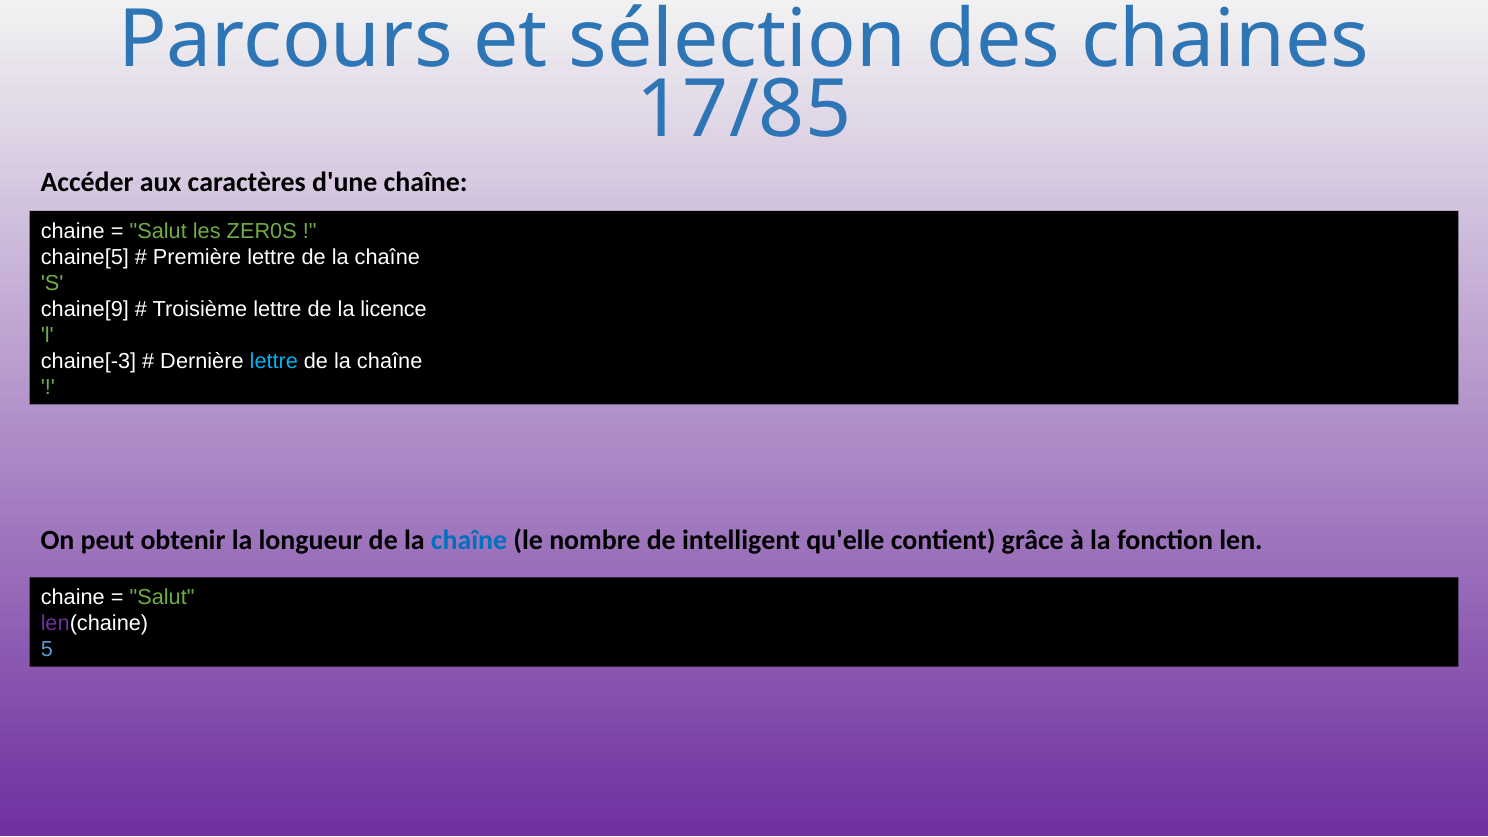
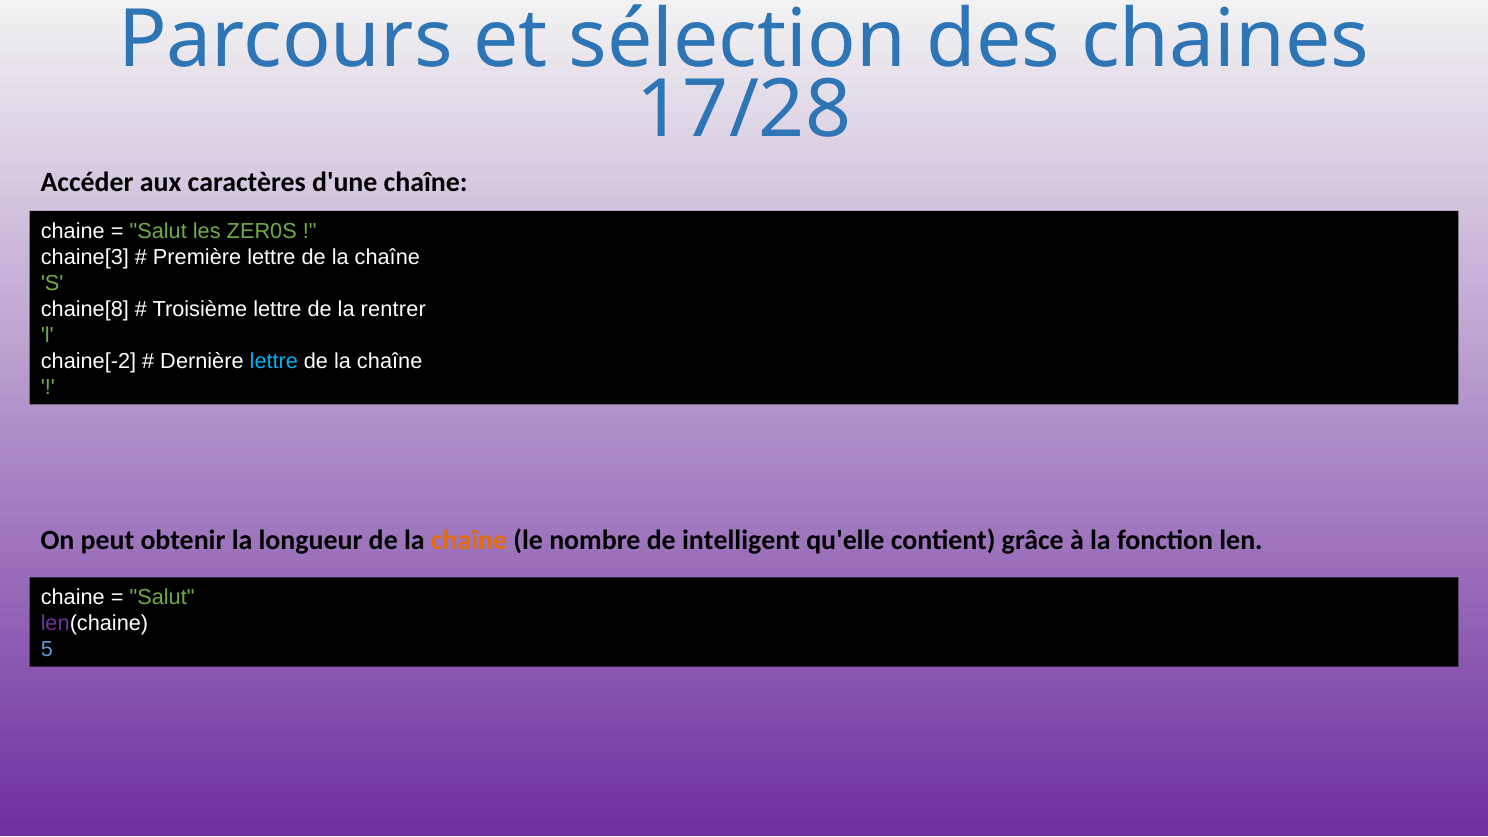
17/85: 17/85 -> 17/28
chaine[5: chaine[5 -> chaine[3
chaine[9: chaine[9 -> chaine[8
licence: licence -> rentrer
chaine[-3: chaine[-3 -> chaine[-2
chaîne at (469, 540) colour: blue -> orange
